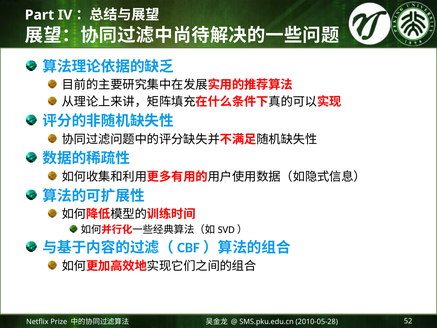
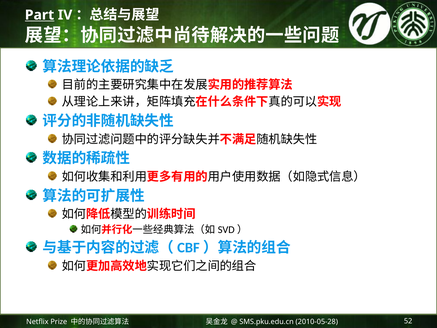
Part underline: none -> present
